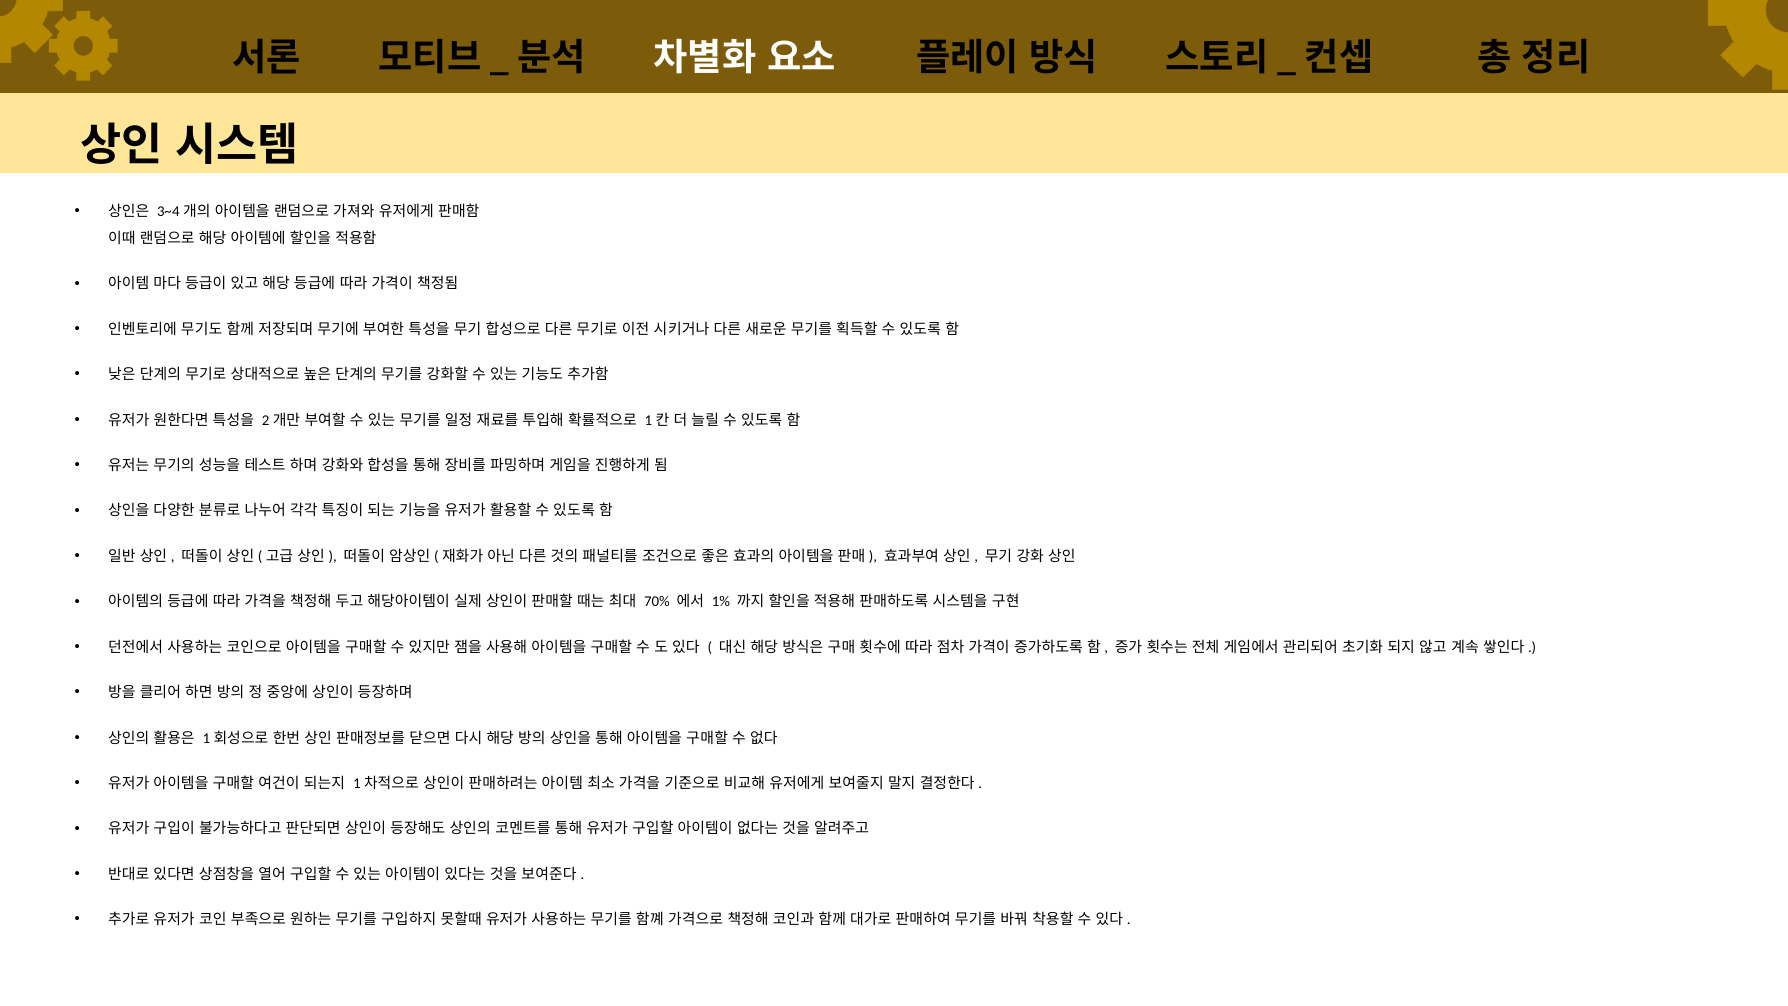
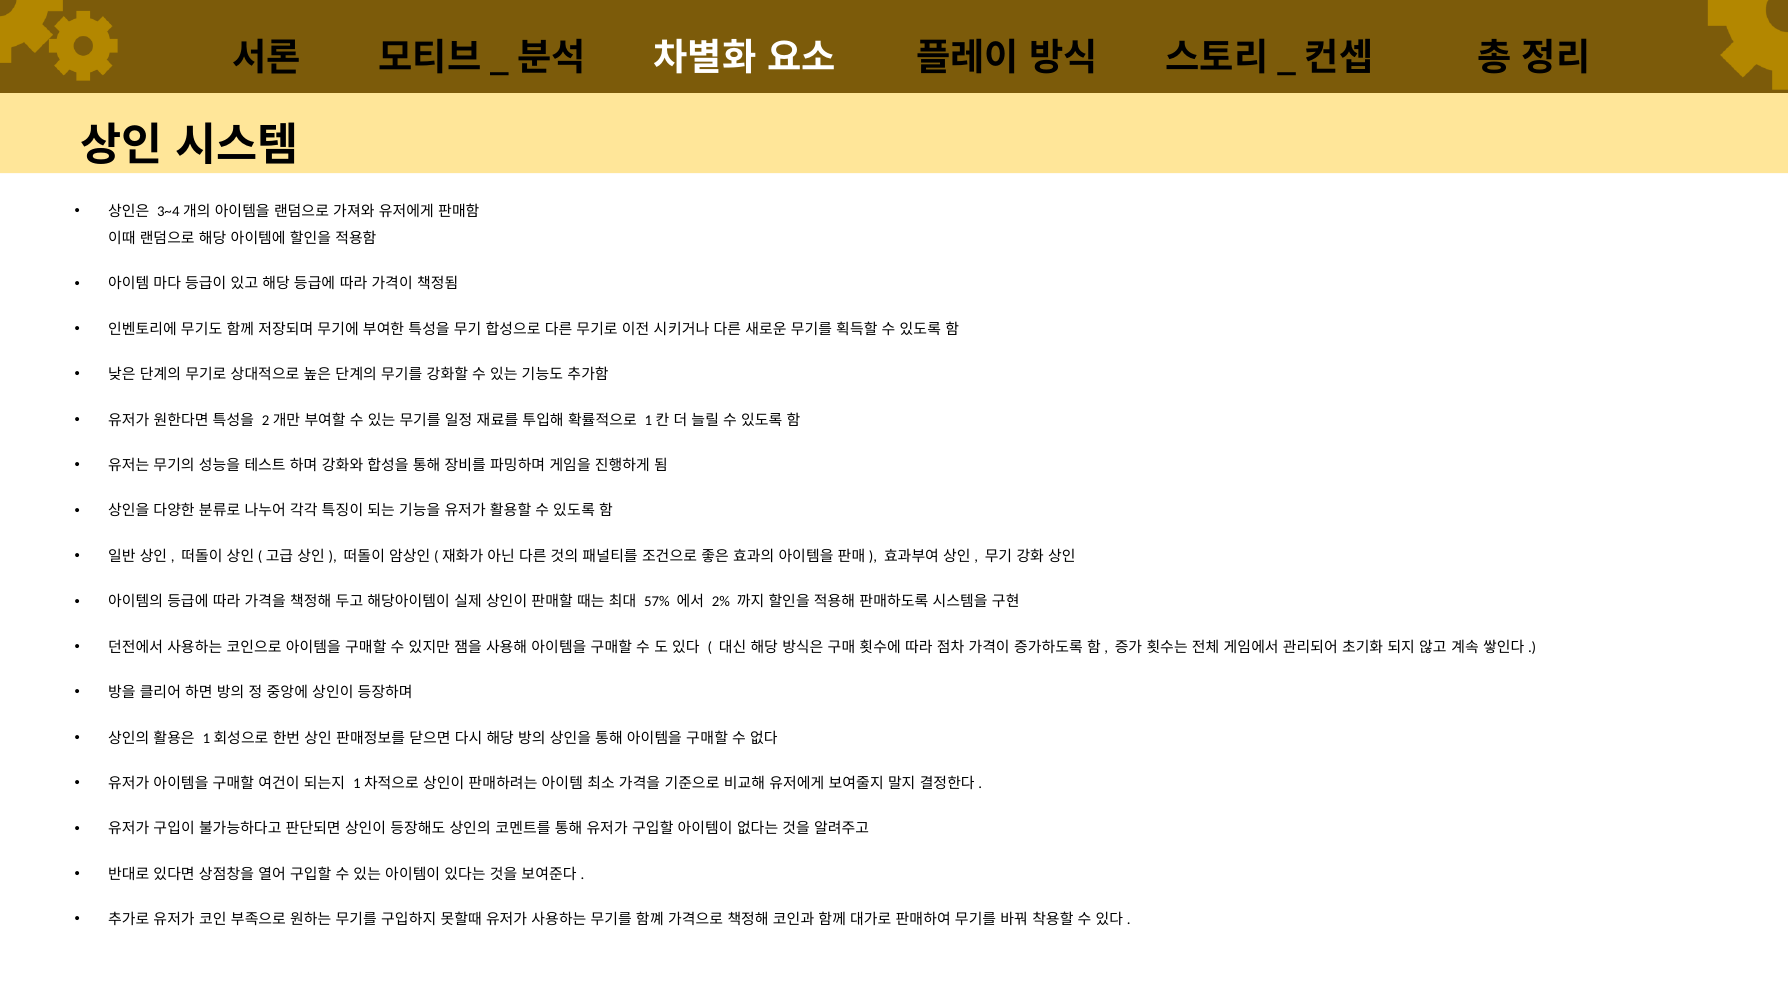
70%: 70% -> 57%
1%: 1% -> 2%
